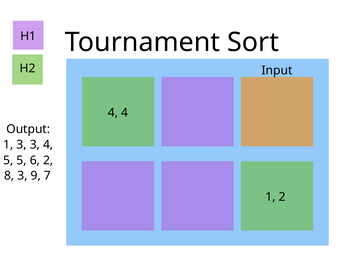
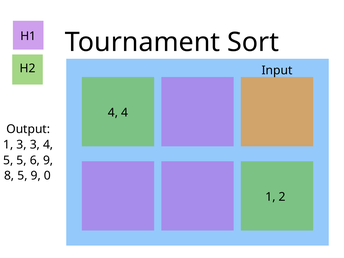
6 2: 2 -> 9
8 3: 3 -> 5
7: 7 -> 0
